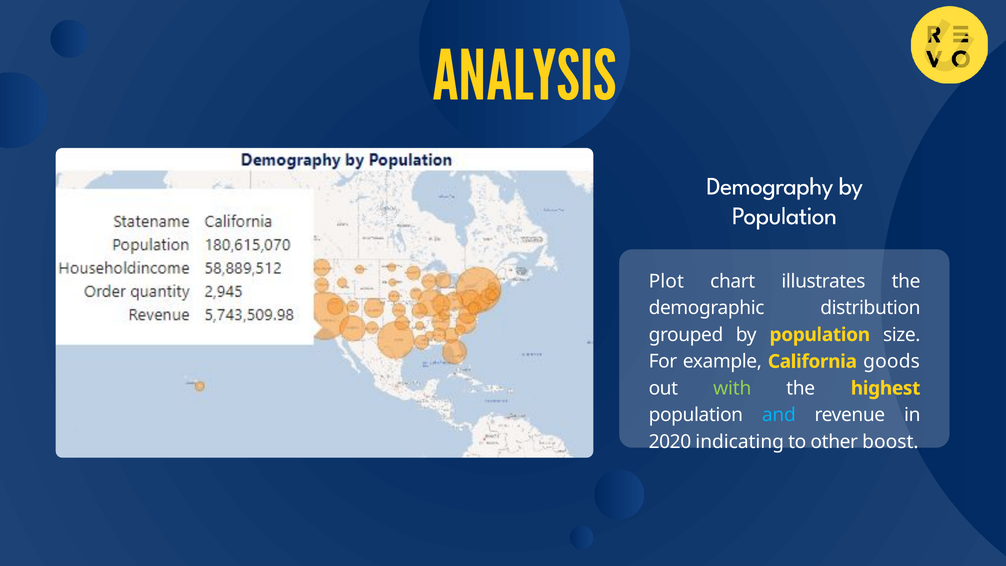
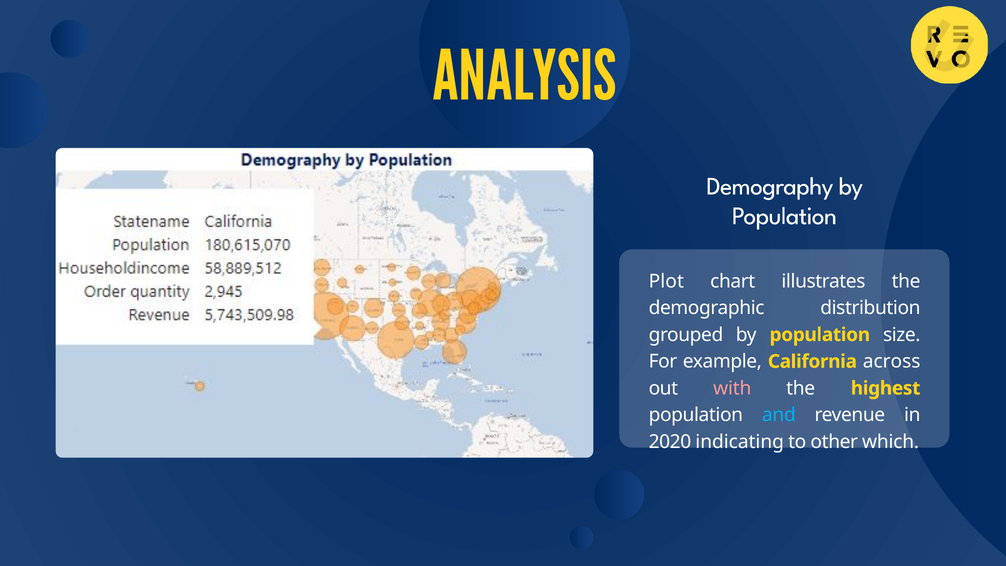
goods: goods -> across
with colour: light green -> pink
boost: boost -> which
